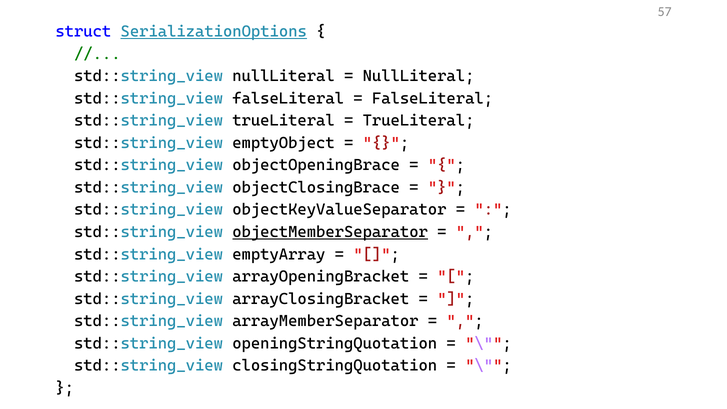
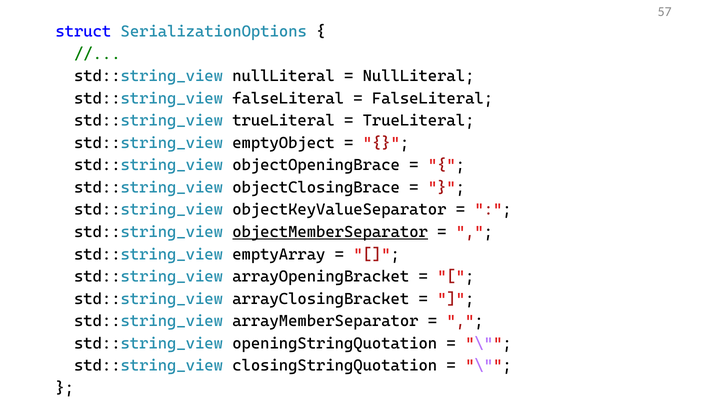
SerializationOptions underline: present -> none
